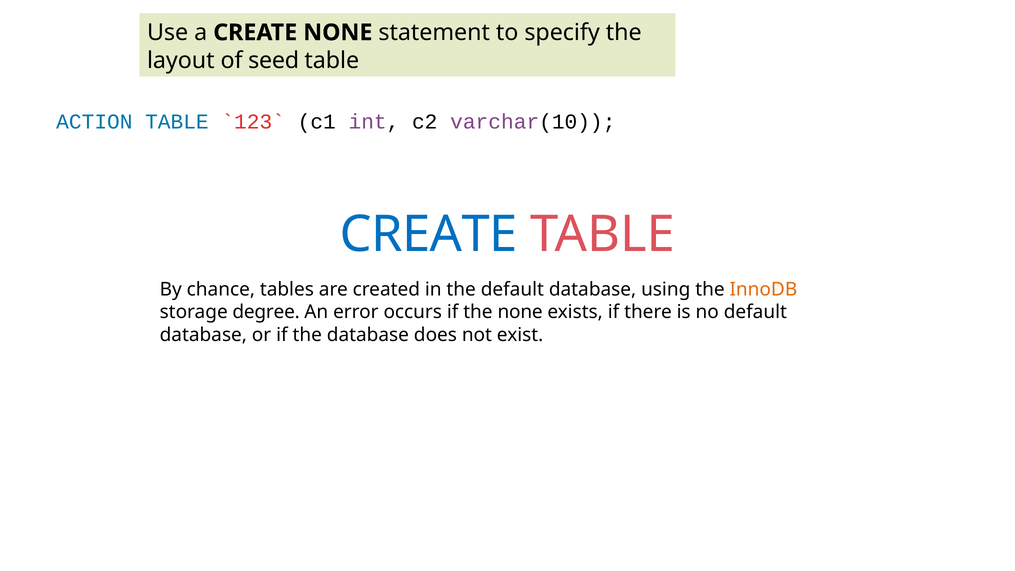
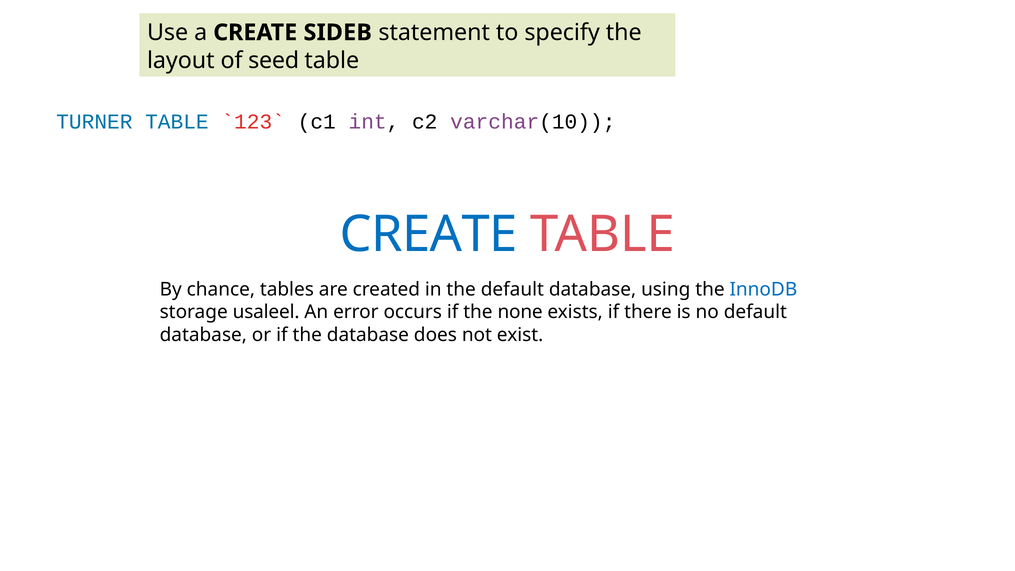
CREATE NONE: NONE -> SIDEB
ACTION: ACTION -> TURNER
InnoDB colour: orange -> blue
degree: degree -> usaleel
